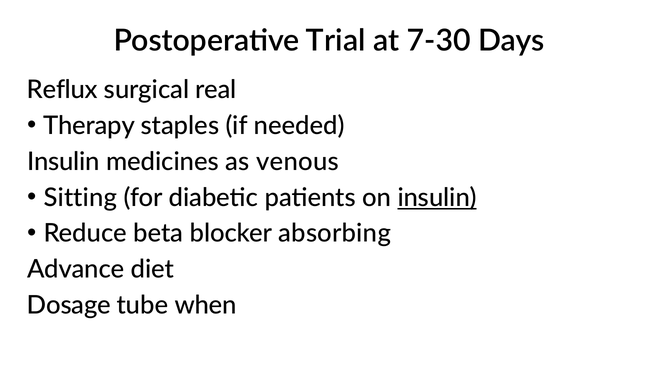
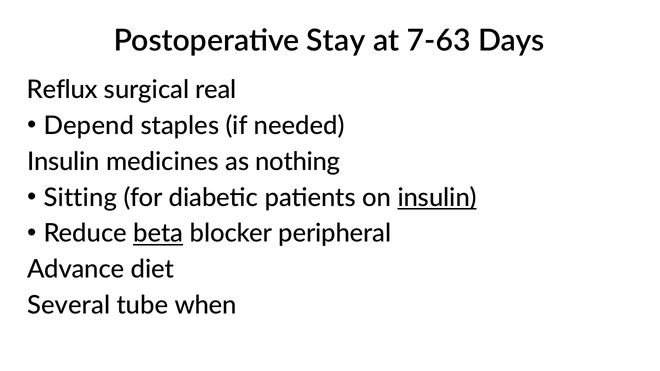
Trial: Trial -> Stay
7-30: 7-30 -> 7-63
Therapy: Therapy -> Depend
venous: venous -> nothing
beta underline: none -> present
absorbing: absorbing -> peripheral
Dosage: Dosage -> Several
